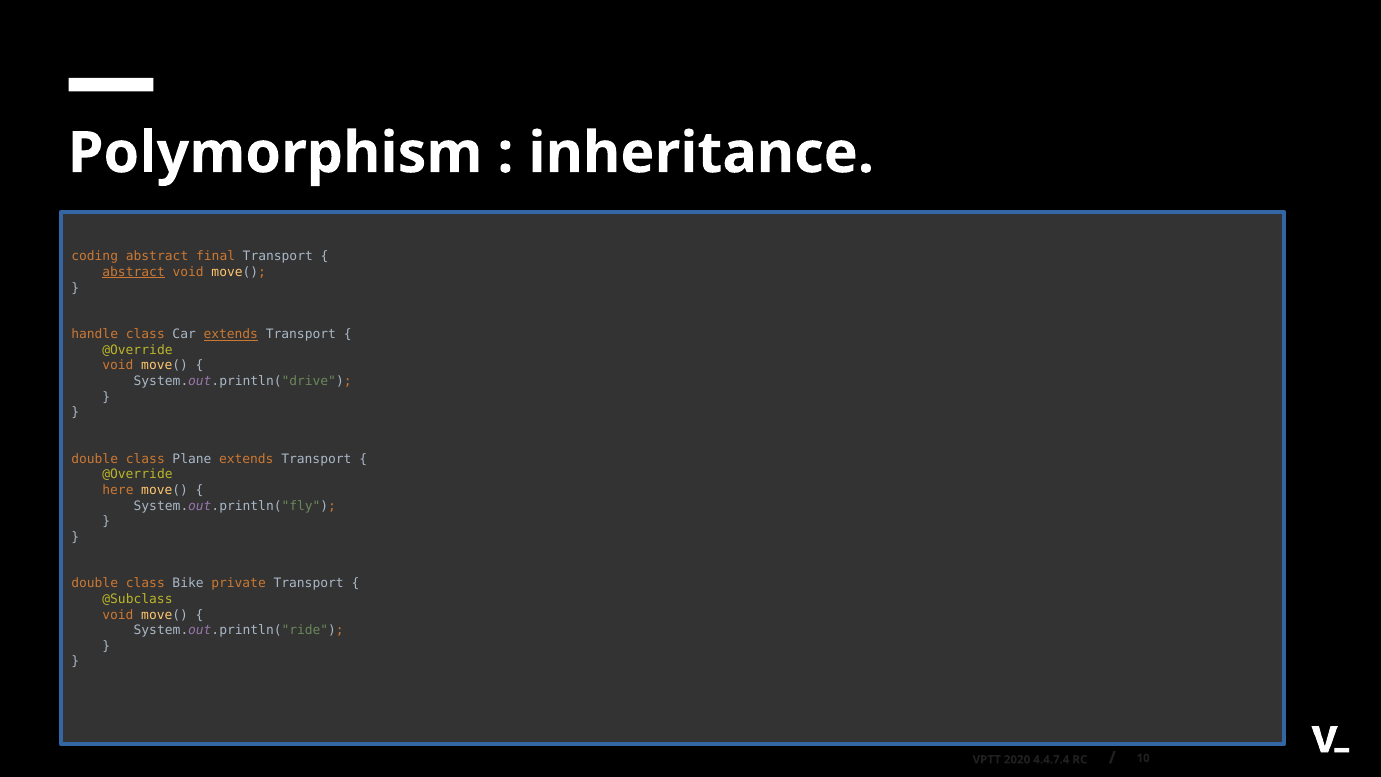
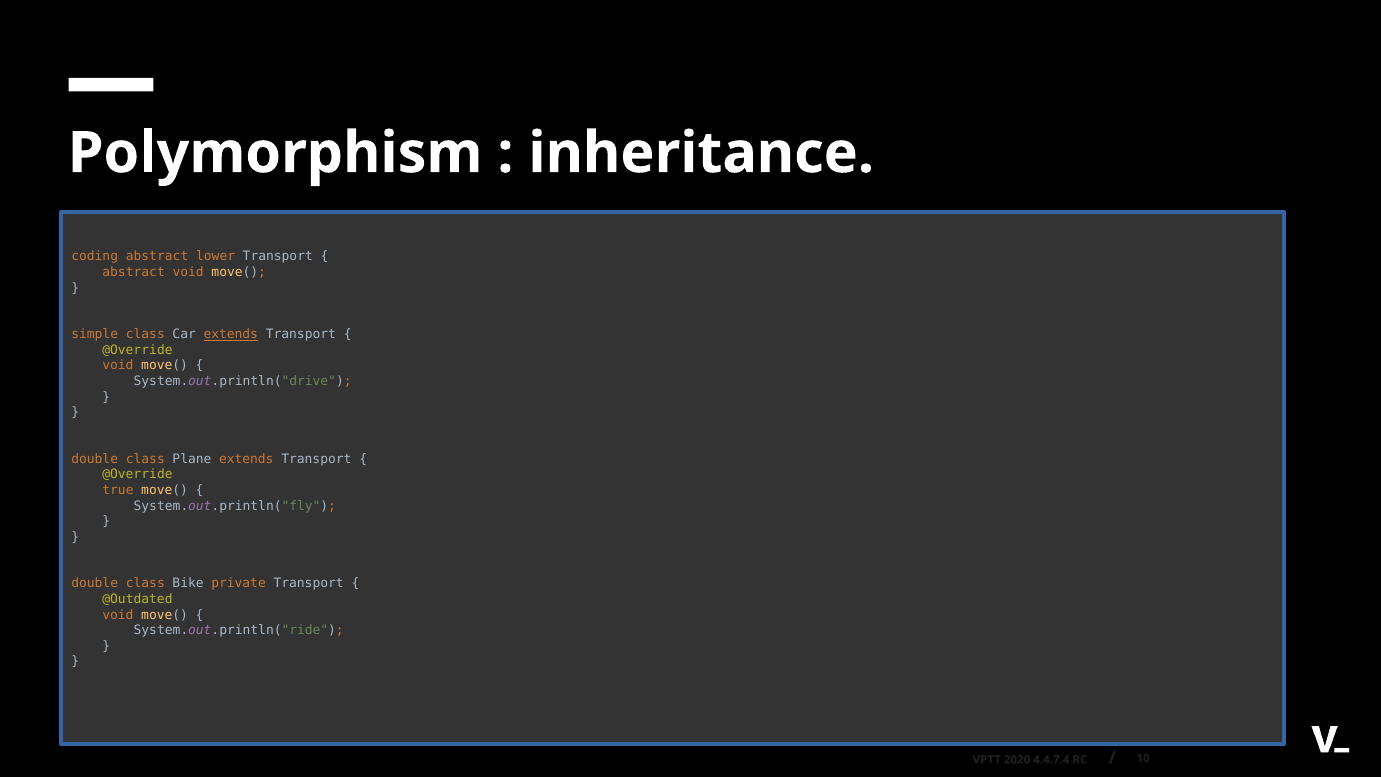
final: final -> lower
abstract at (134, 272) underline: present -> none
handle: handle -> simple
here: here -> true
@Subclass: @Subclass -> @Outdated
